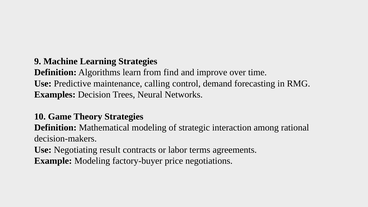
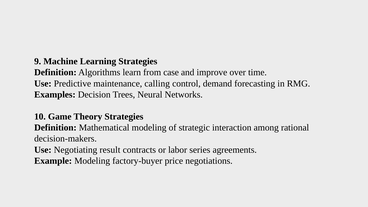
find: find -> case
terms: terms -> series
